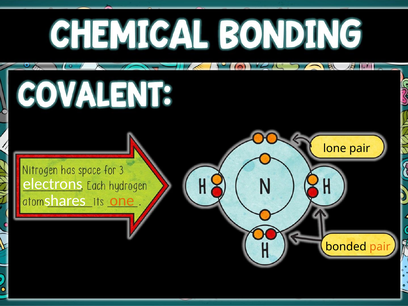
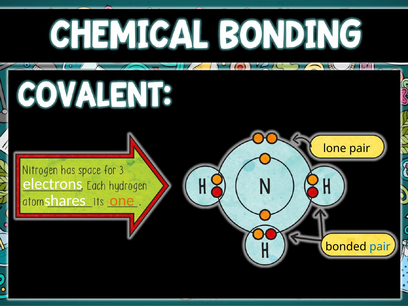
pair at (380, 247) colour: orange -> blue
